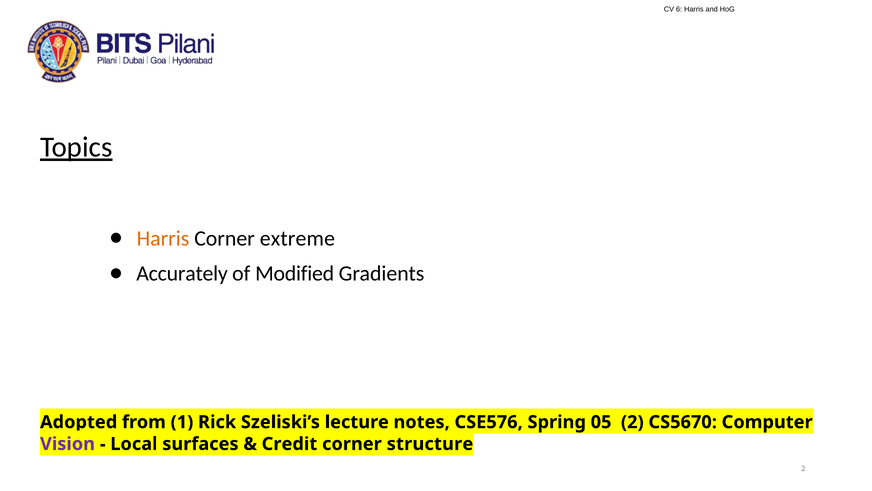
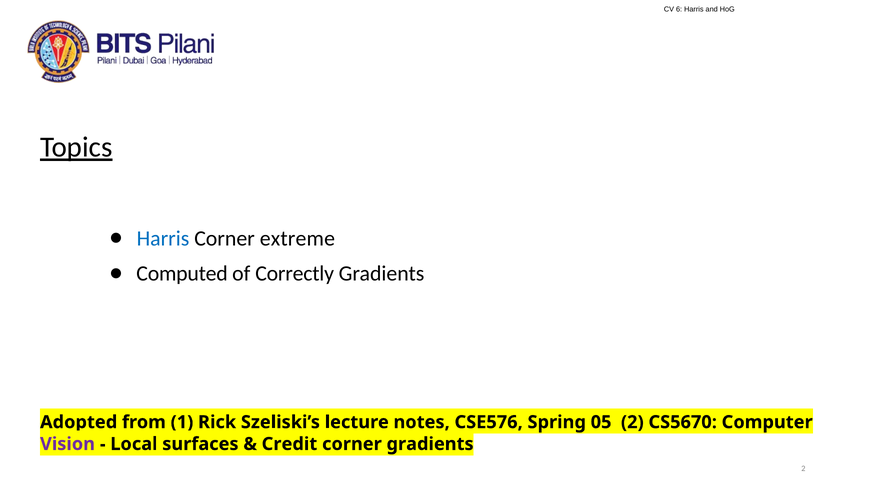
Harris at (163, 238) colour: orange -> blue
Accurately: Accurately -> Computed
Modified: Modified -> Correctly
corner structure: structure -> gradients
